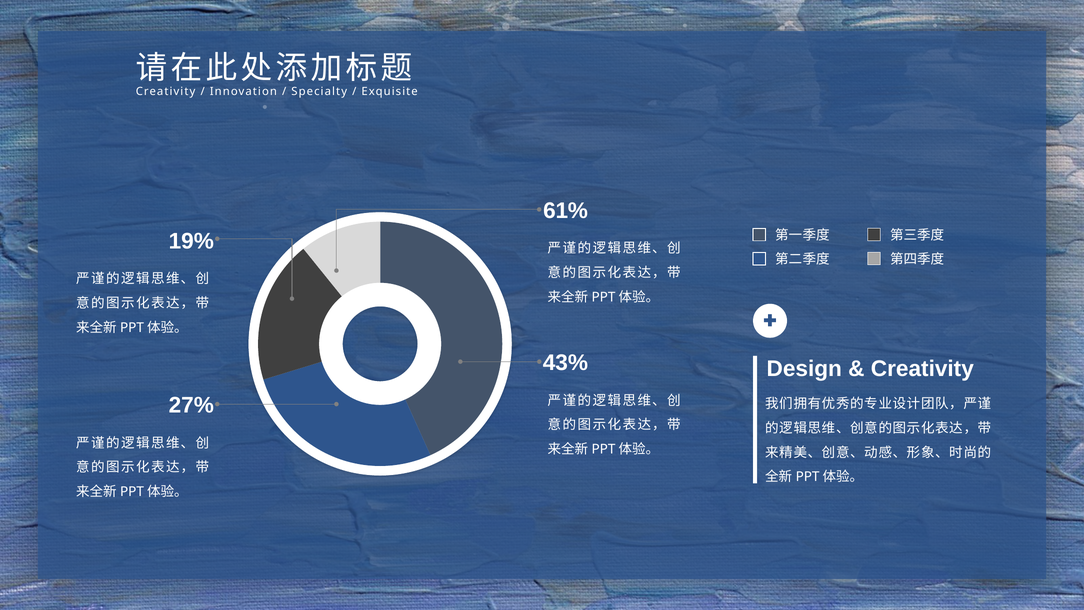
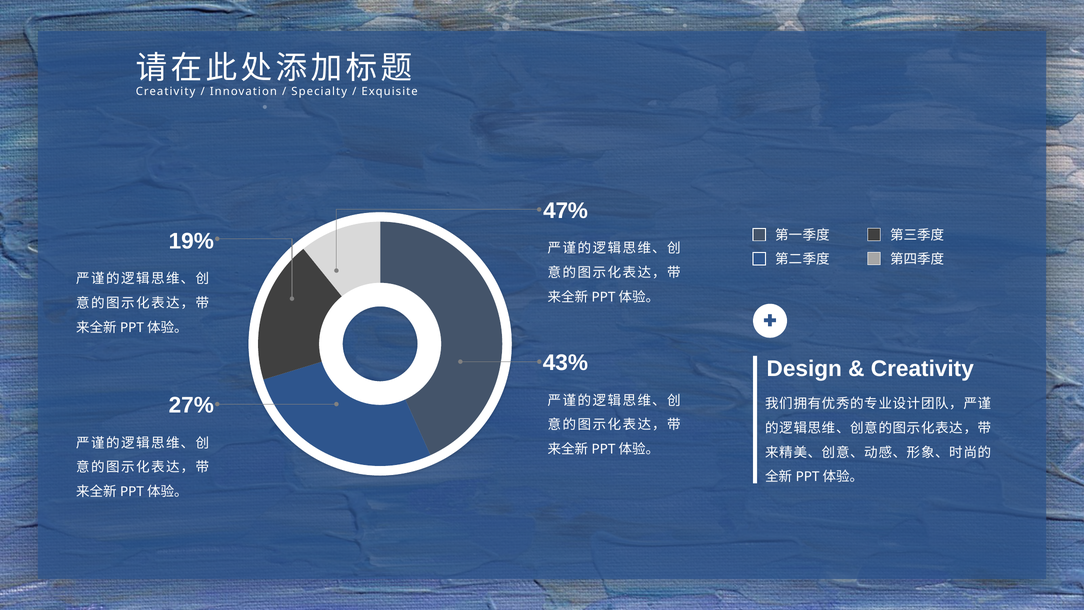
61%: 61% -> 47%
